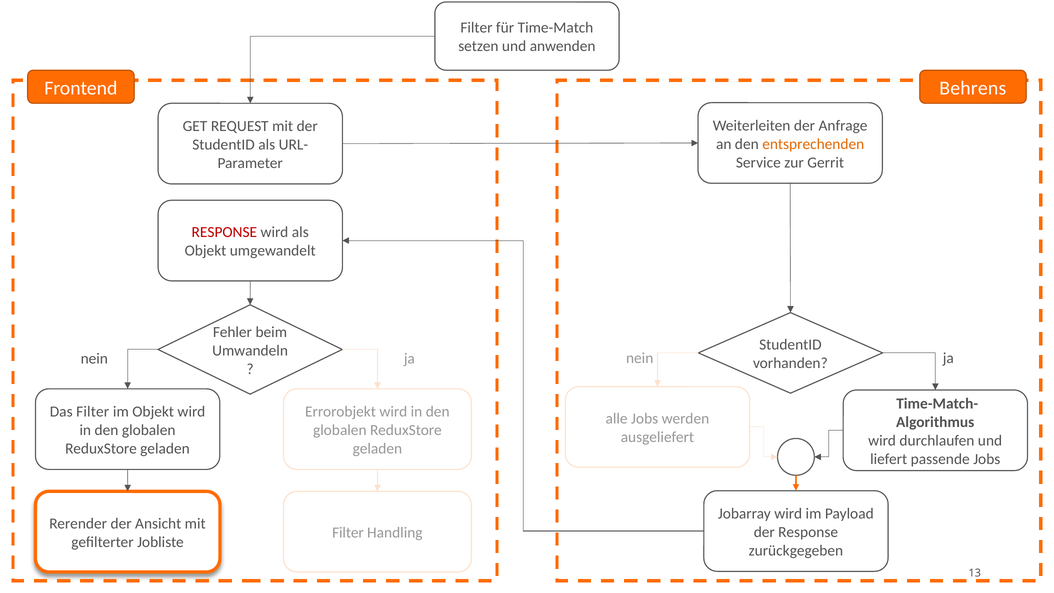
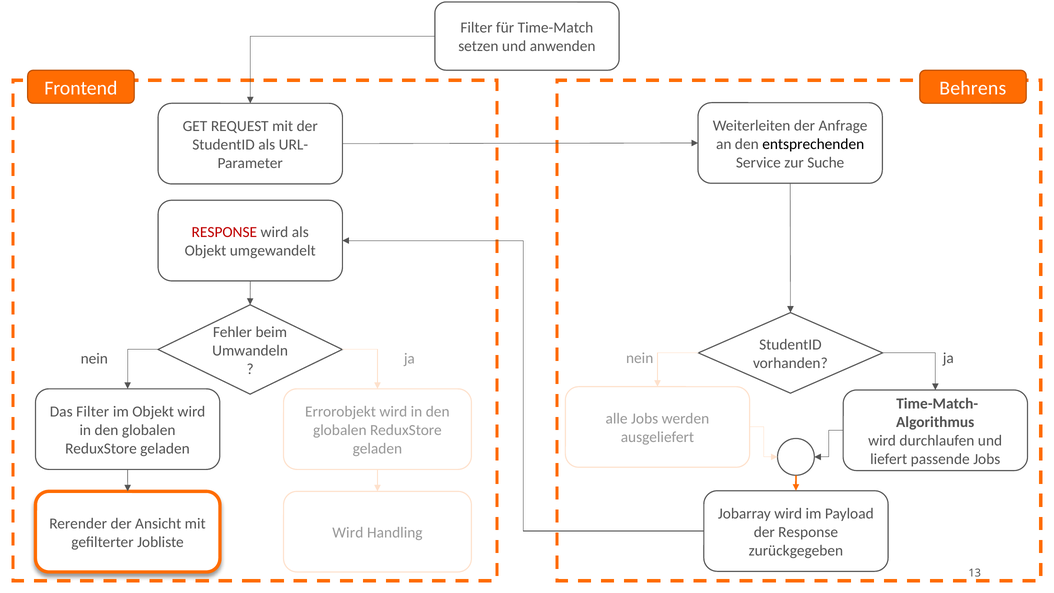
entsprechenden colour: orange -> black
Gerrit: Gerrit -> Suche
Filter at (348, 533): Filter -> Wird
